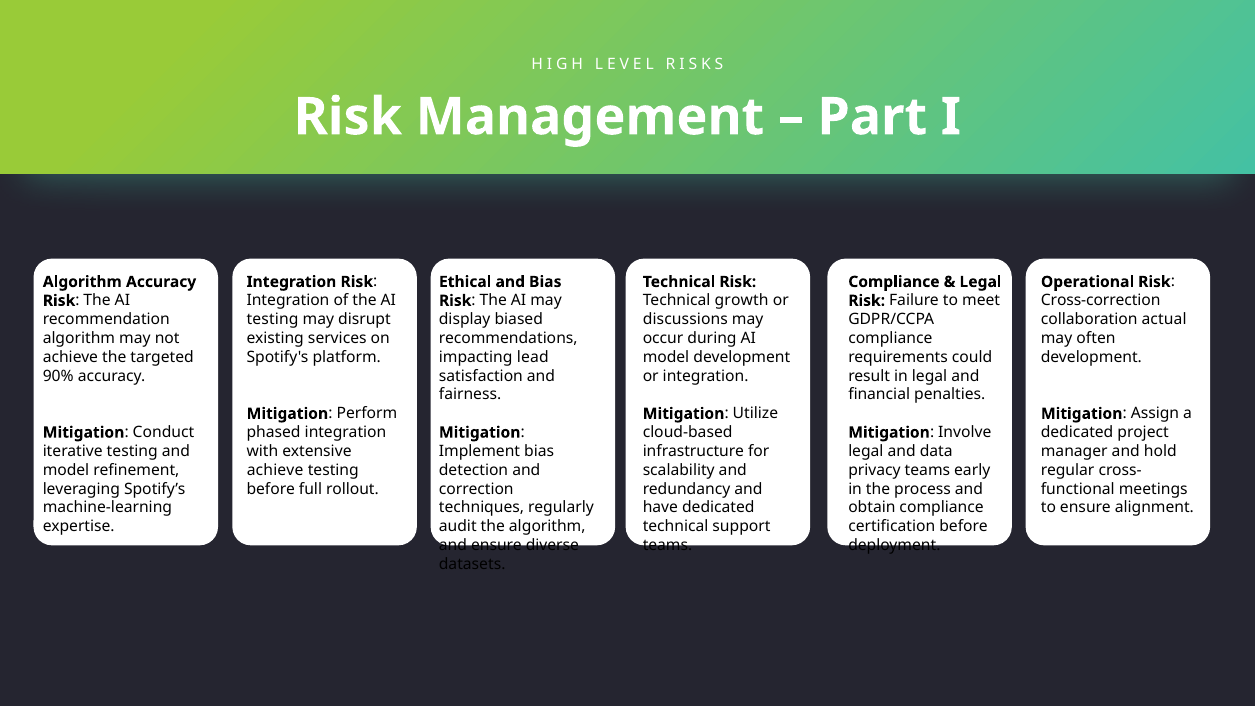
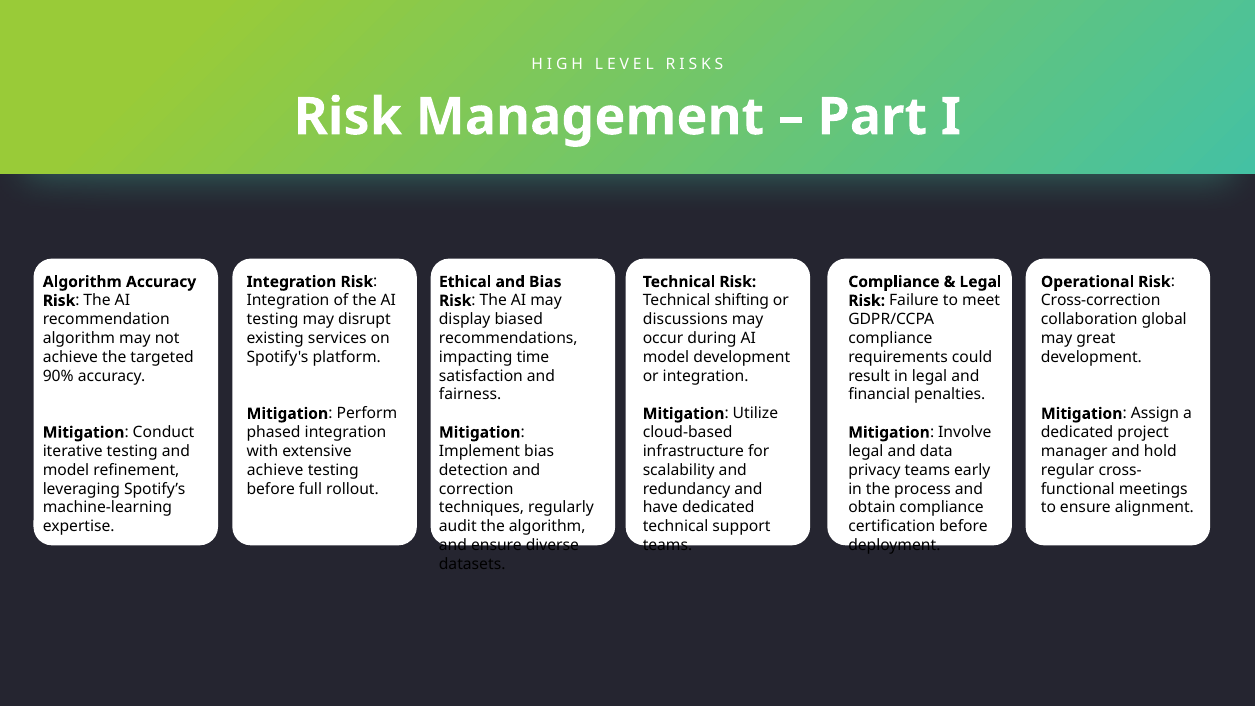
growth: growth -> shifting
actual: actual -> global
often: often -> great
lead: lead -> time
